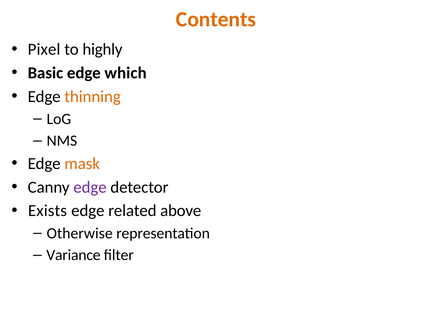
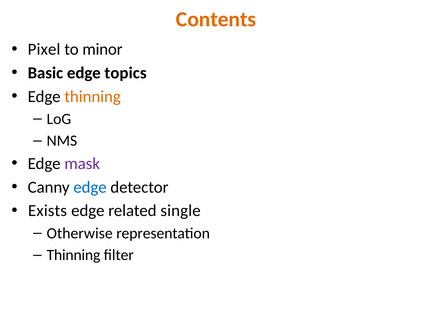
highly: highly -> minor
which: which -> topics
mask colour: orange -> purple
edge at (90, 187) colour: purple -> blue
above: above -> single
Variance at (73, 255): Variance -> Thinning
